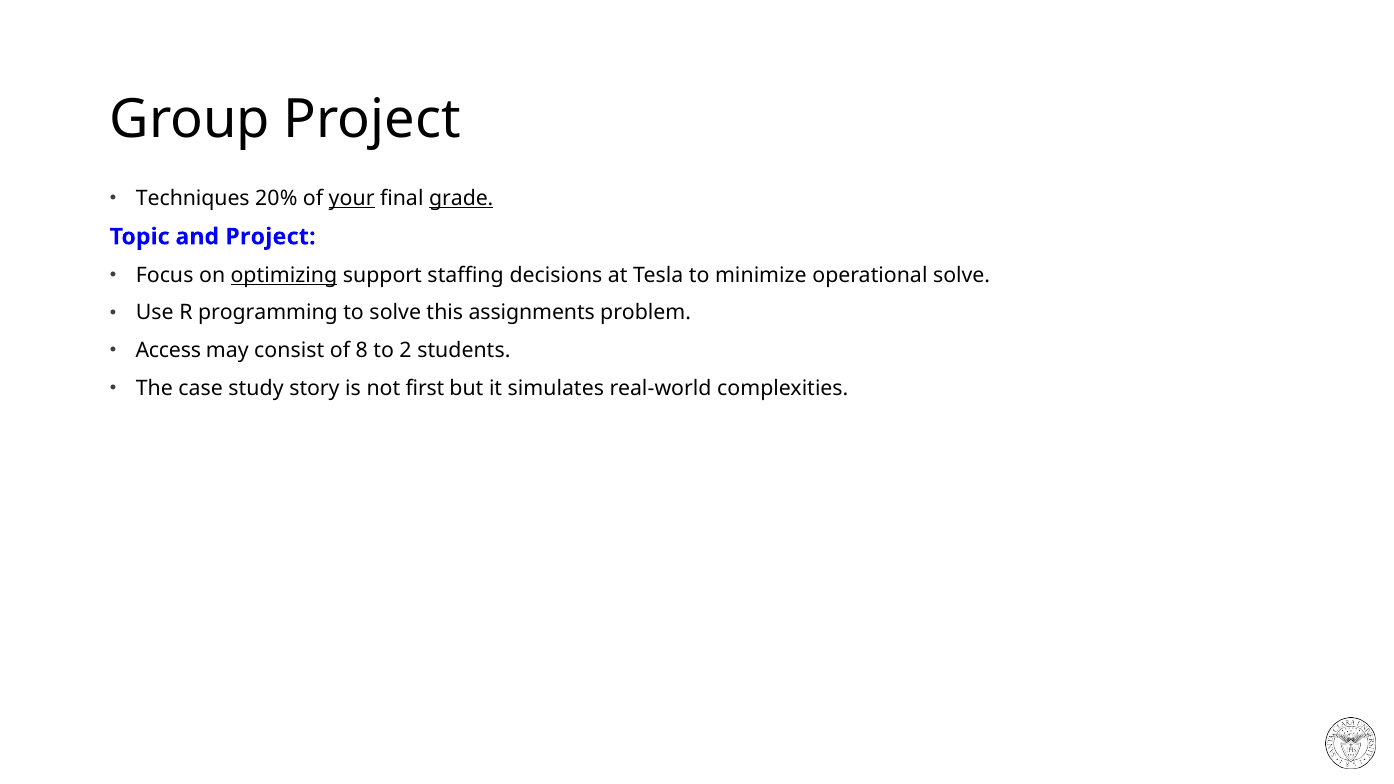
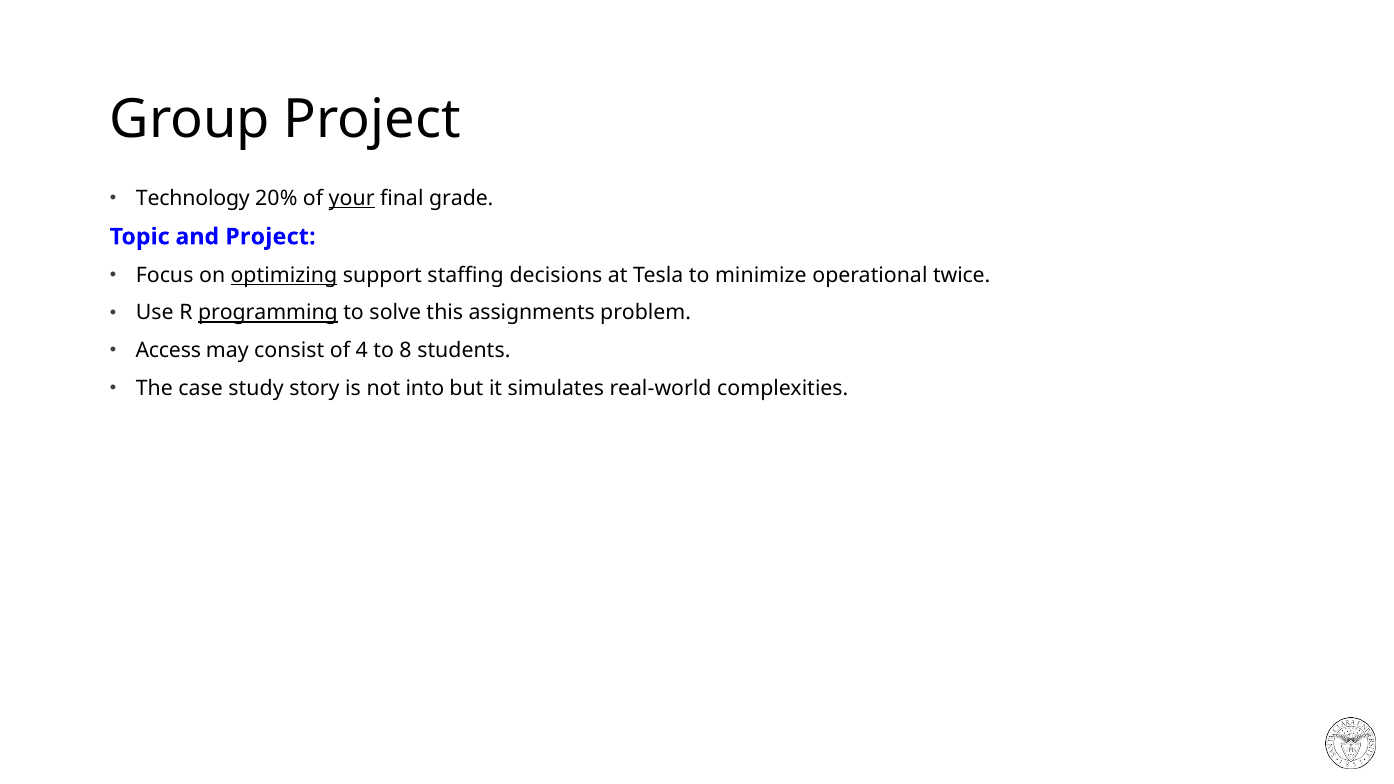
Techniques: Techniques -> Technology
grade underline: present -> none
operational solve: solve -> twice
programming underline: none -> present
8: 8 -> 4
2: 2 -> 8
first: first -> into
